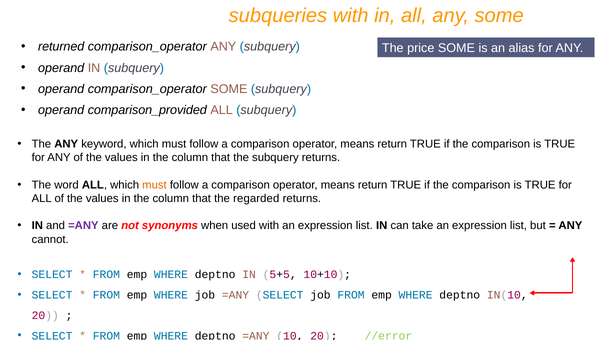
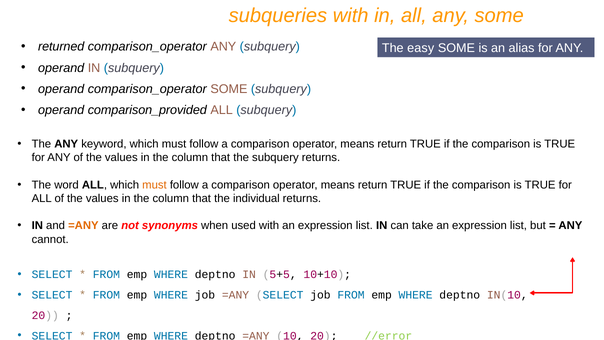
price: price -> easy
regarded: regarded -> individual
=ANY at (83, 226) colour: purple -> orange
